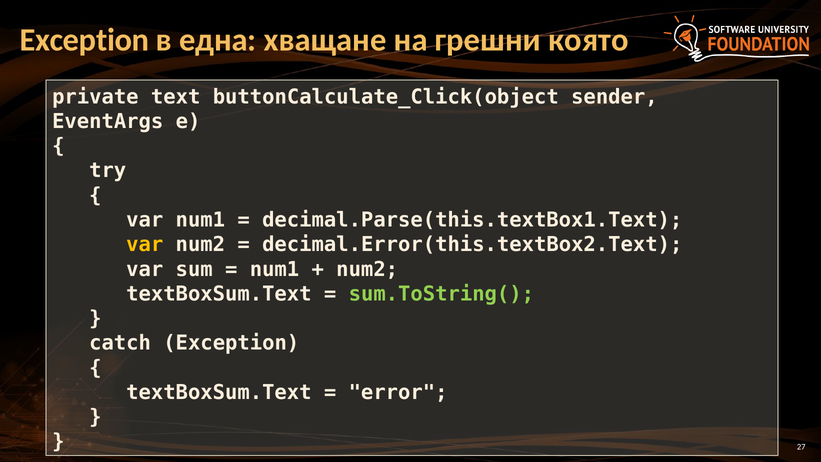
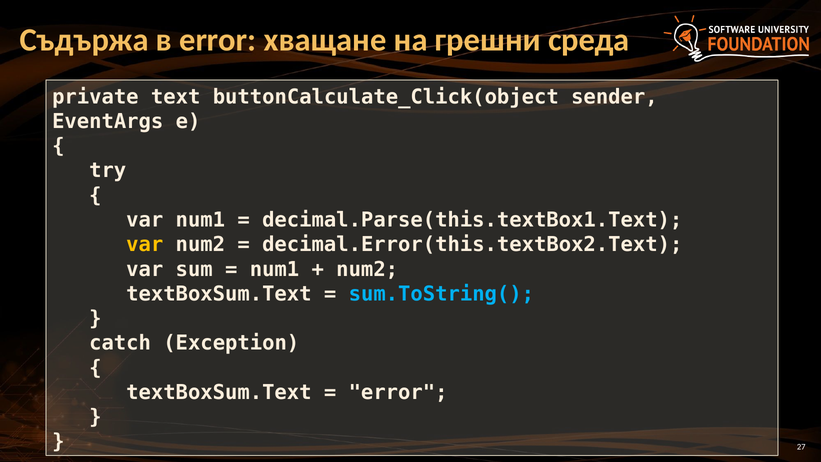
Exception at (84, 40): Exception -> Съдържа
в една: една -> error
която: която -> среда
sum.ToString( colour: light green -> light blue
